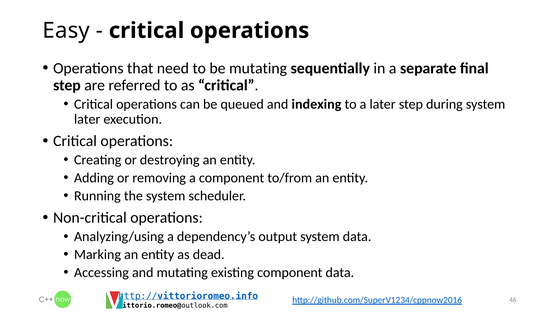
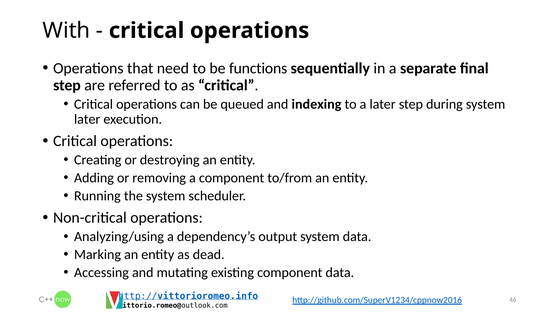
Easy: Easy -> With
be mutating: mutating -> functions
